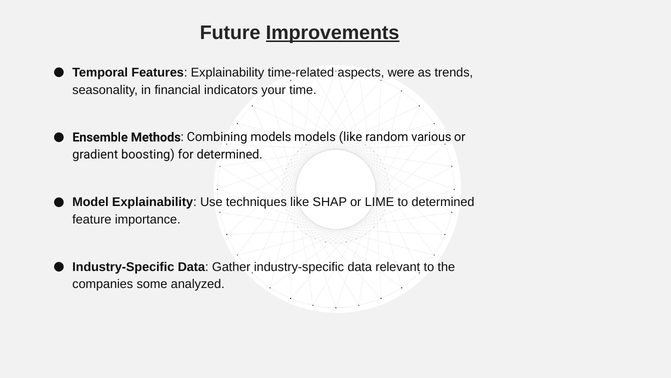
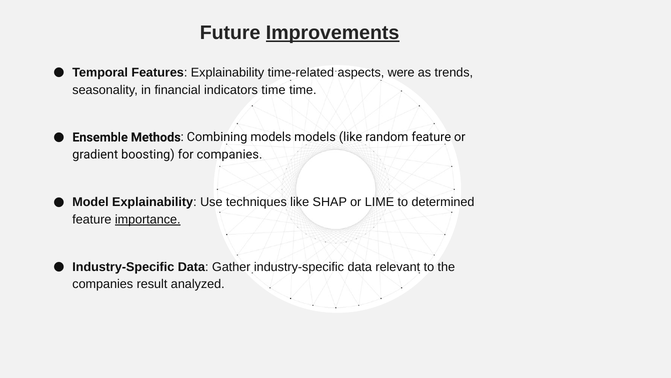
indicators your: your -> time
random various: various -> feature
for determined: determined -> companies
importance underline: none -> present
some: some -> result
